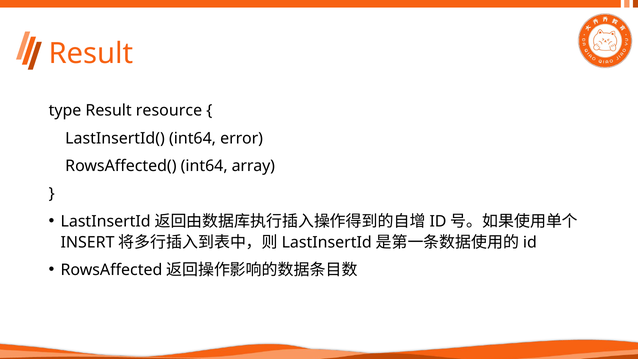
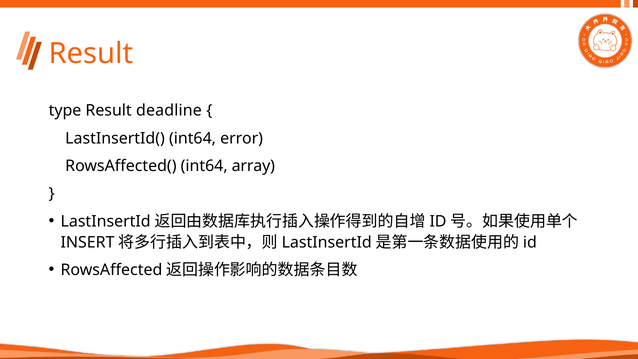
resource: resource -> deadline
